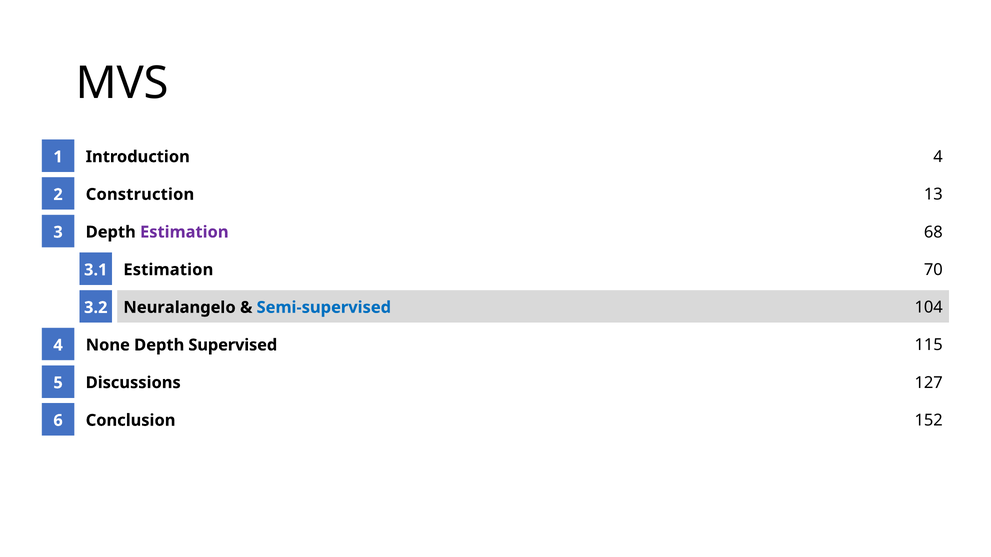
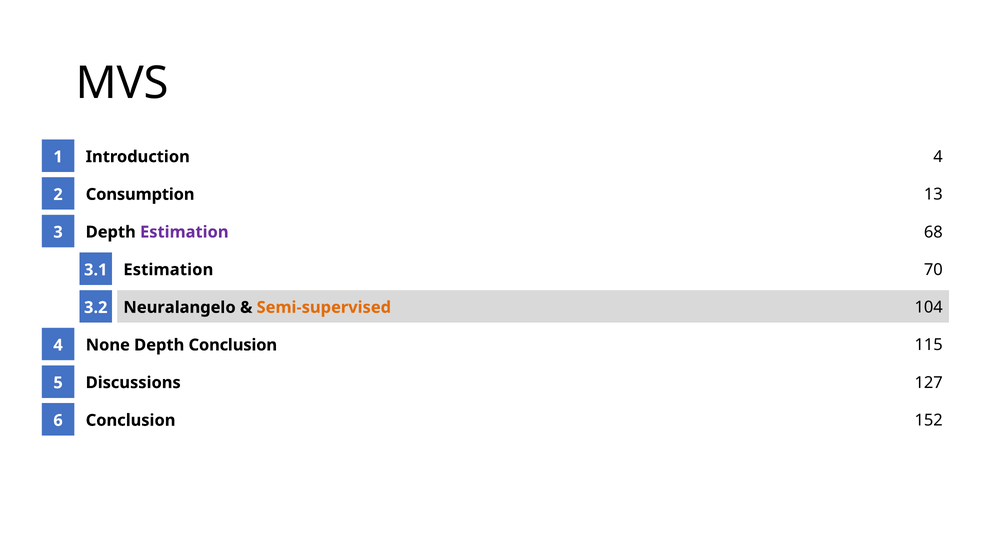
Construction: Construction -> Consumption
Semi-supervised colour: blue -> orange
Depth Supervised: Supervised -> Conclusion
